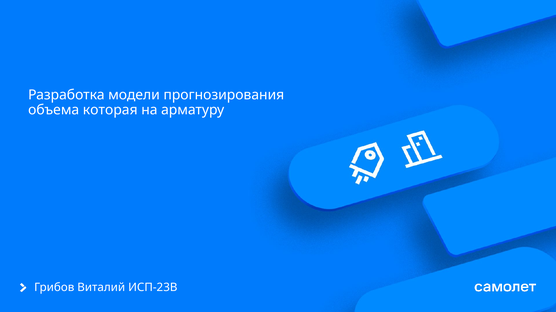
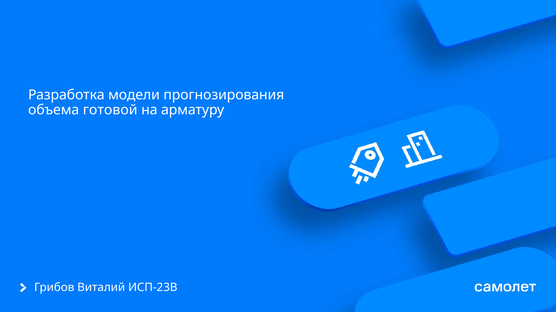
которая: которая -> готовой
